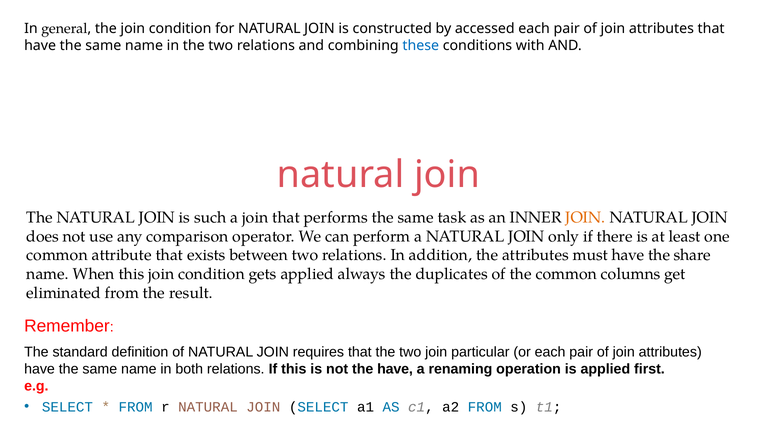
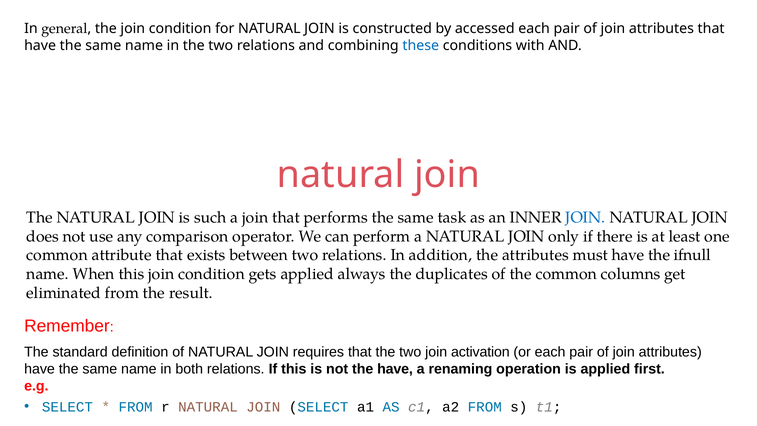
JOIN at (585, 217) colour: orange -> blue
share: share -> ifnull
particular: particular -> activation
